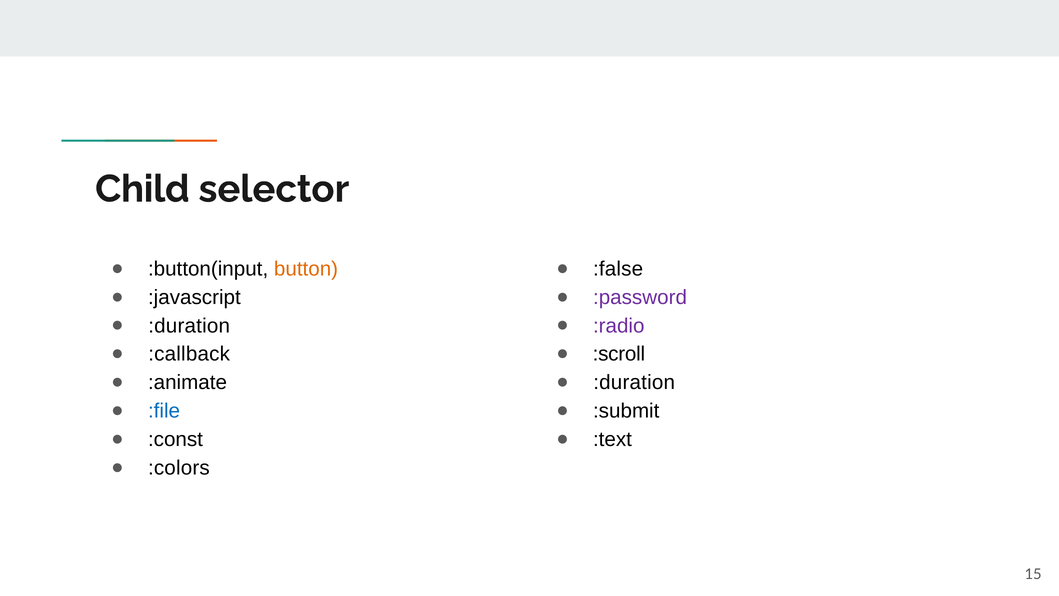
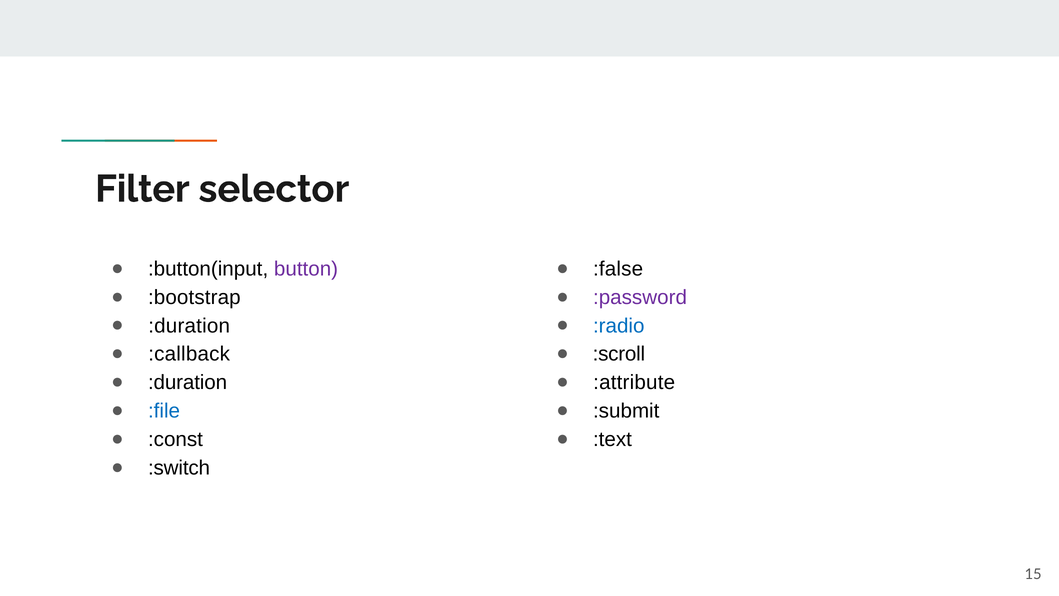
Child: Child -> Filter
button colour: orange -> purple
:javascript: :javascript -> :bootstrap
:radio colour: purple -> blue
:animate at (187, 382): :animate -> :duration
:duration at (634, 382): :duration -> :attribute
:colors: :colors -> :switch
